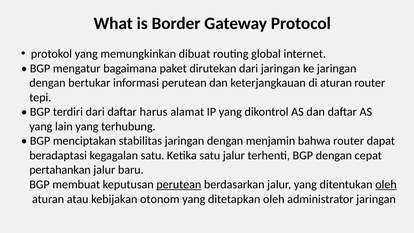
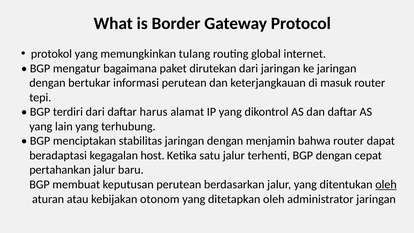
dibuat: dibuat -> tulang
di aturan: aturan -> masuk
kegagalan satu: satu -> host
perutean at (179, 184) underline: present -> none
